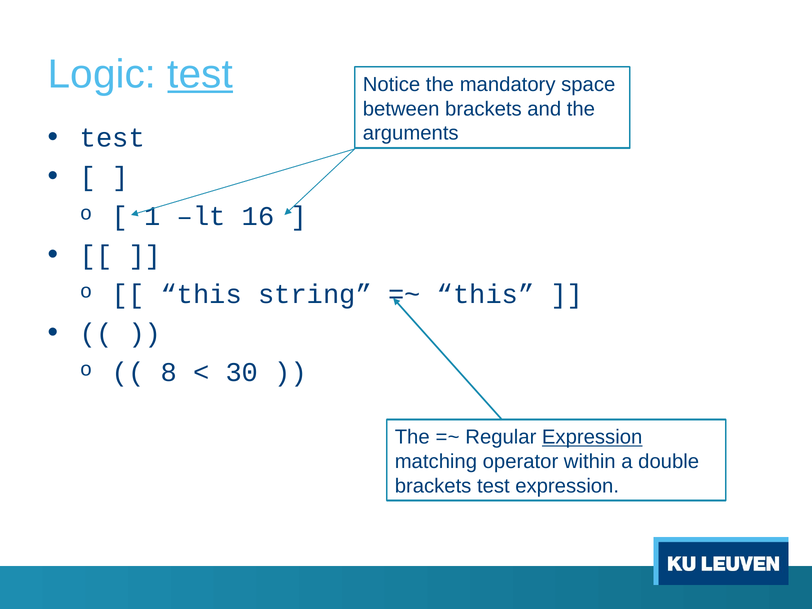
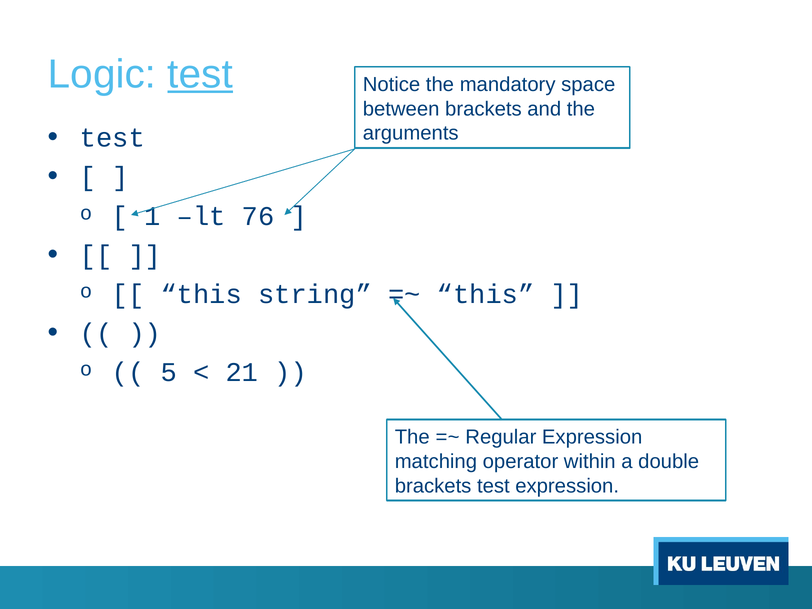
16: 16 -> 76
8: 8 -> 5
30: 30 -> 21
Expression at (592, 437) underline: present -> none
